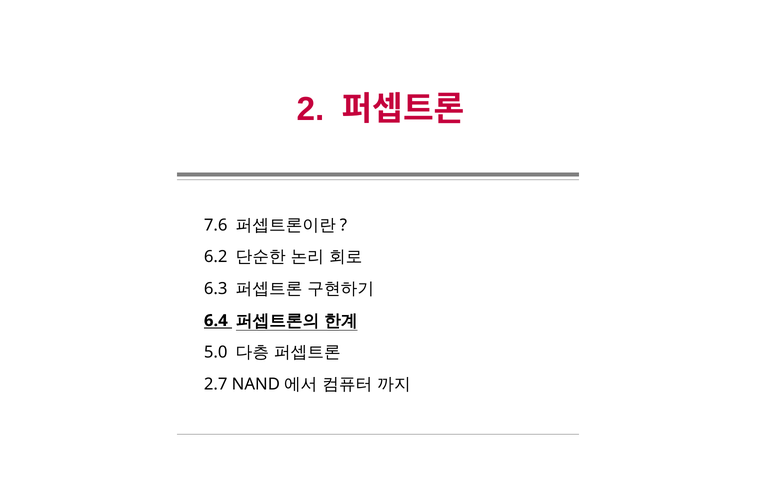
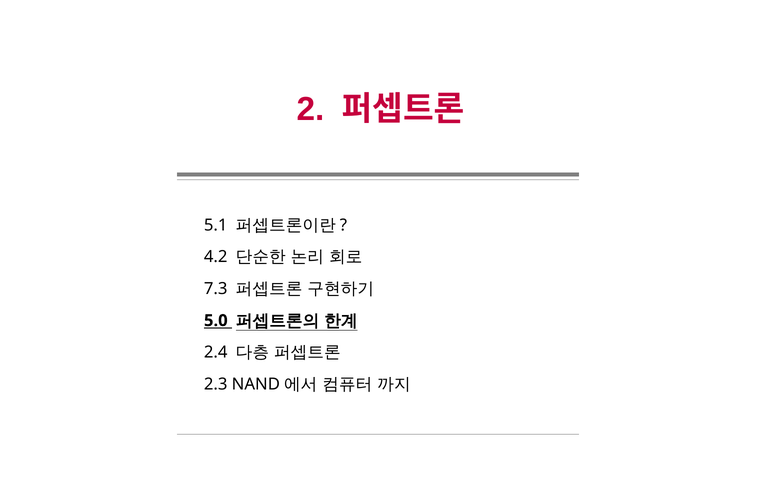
7.6: 7.6 -> 5.1
6.2: 6.2 -> 4.2
6.3: 6.3 -> 7.3
6.4: 6.4 -> 5.0
5.0: 5.0 -> 2.4
2.7: 2.7 -> 2.3
